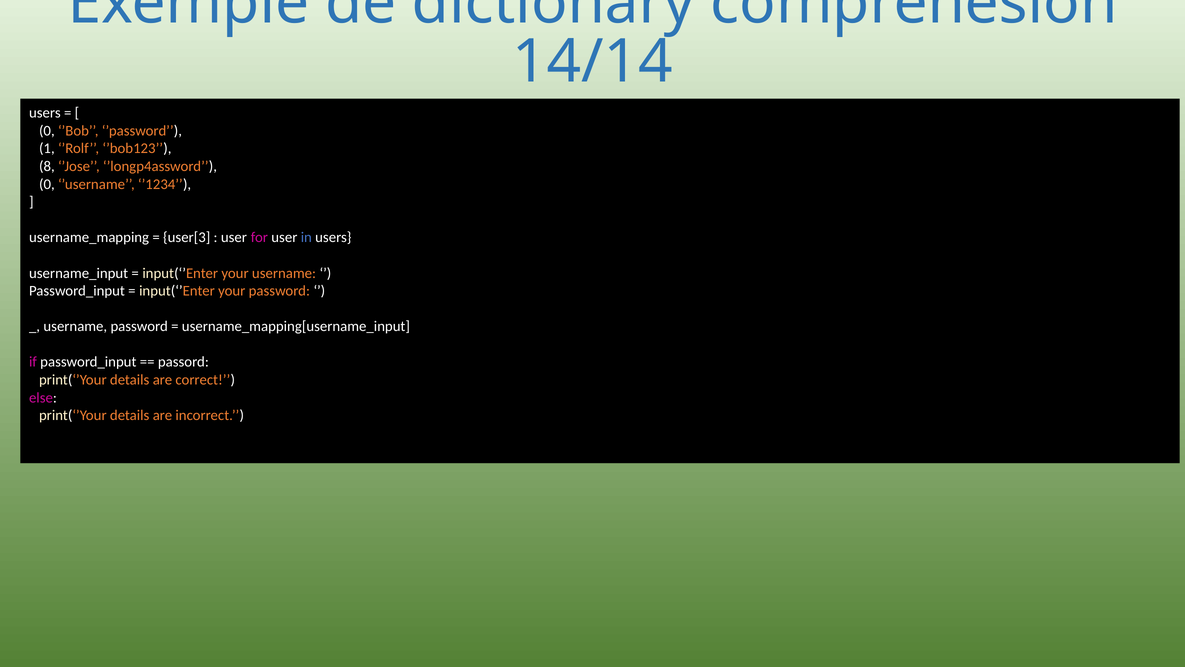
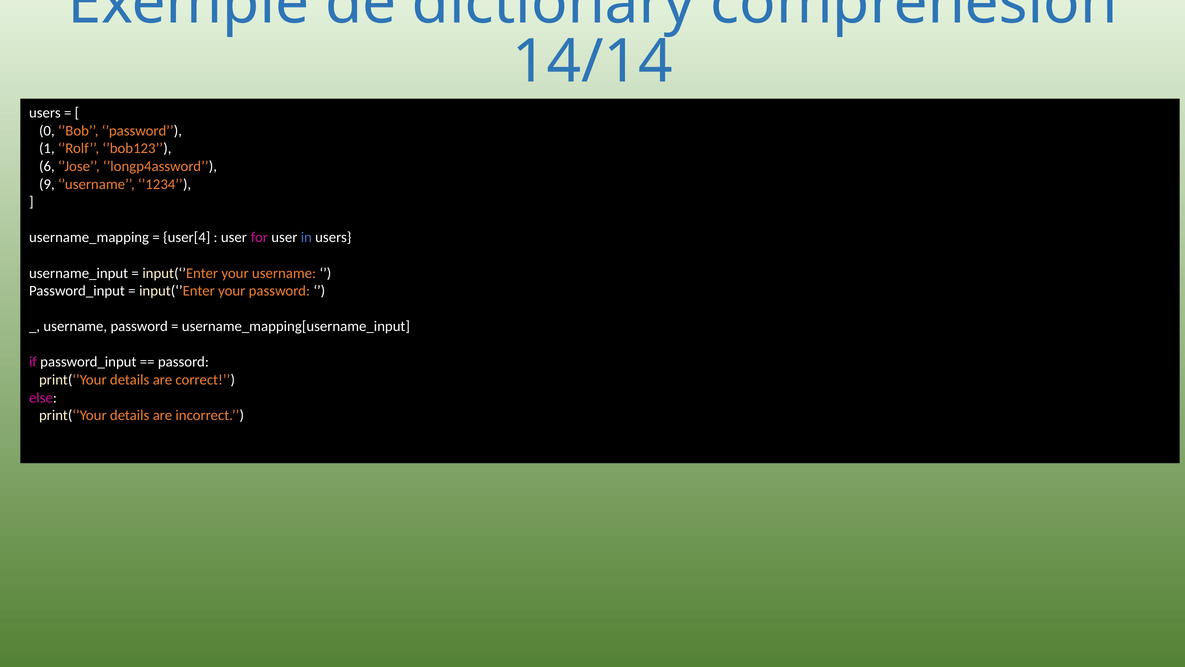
8: 8 -> 6
0 at (47, 184): 0 -> 9
user[3: user[3 -> user[4
